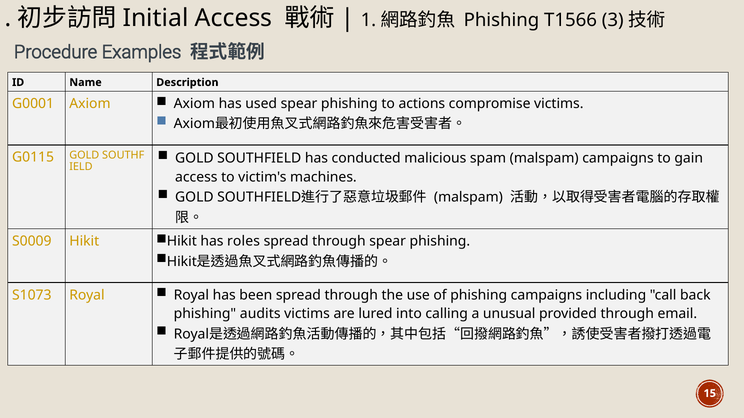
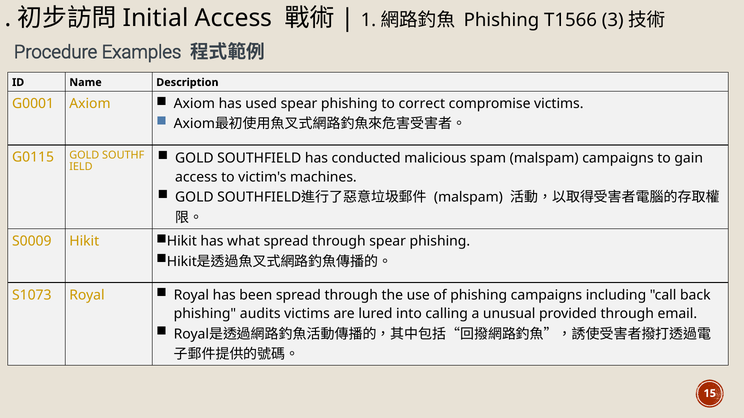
actions: actions -> correct
roles: roles -> what
